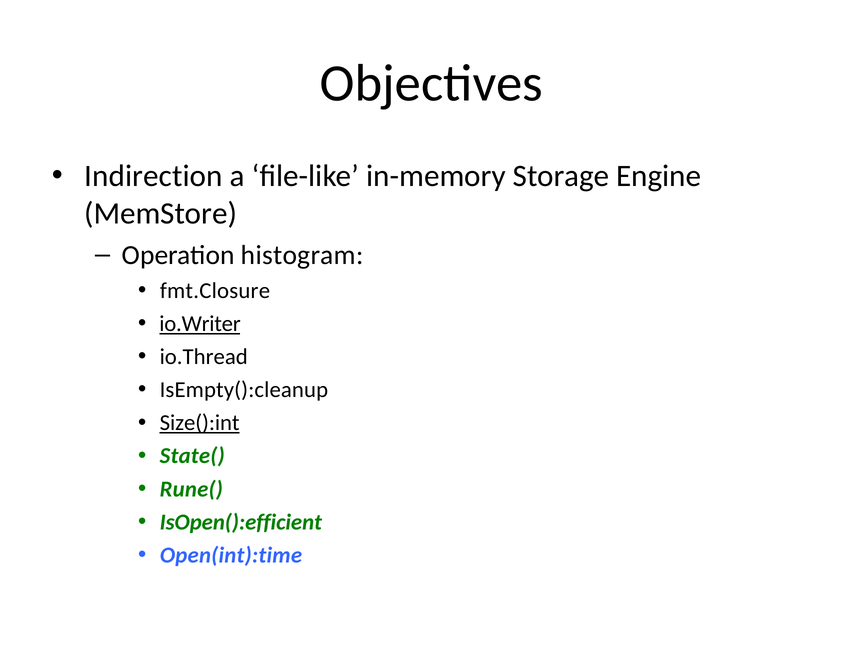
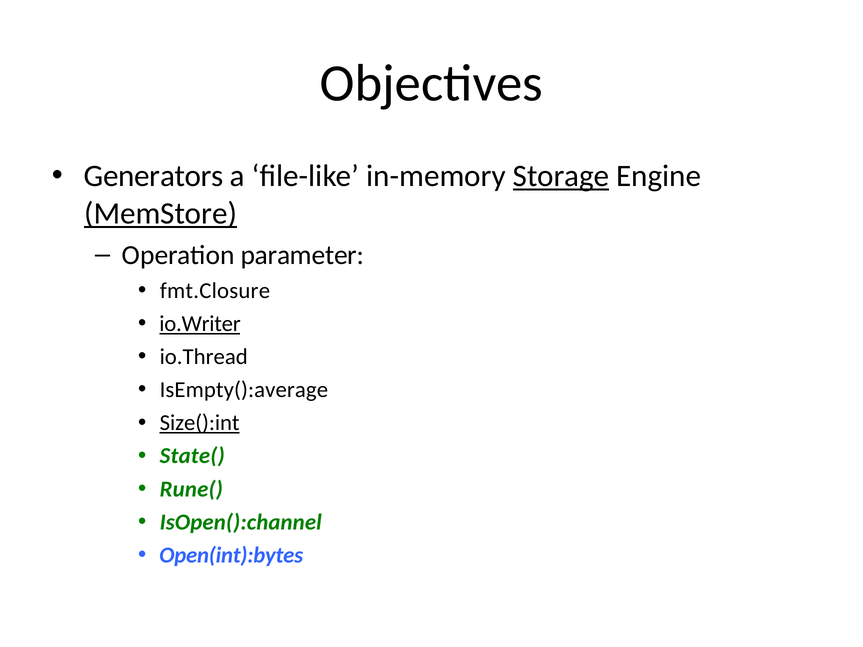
Indirection: Indirection -> Generators
Storage underline: none -> present
MemStore underline: none -> present
histogram: histogram -> parameter
IsEmpty():cleanup: IsEmpty():cleanup -> IsEmpty():average
IsOpen():efficient: IsOpen():efficient -> IsOpen():channel
Open(int):time: Open(int):time -> Open(int):bytes
